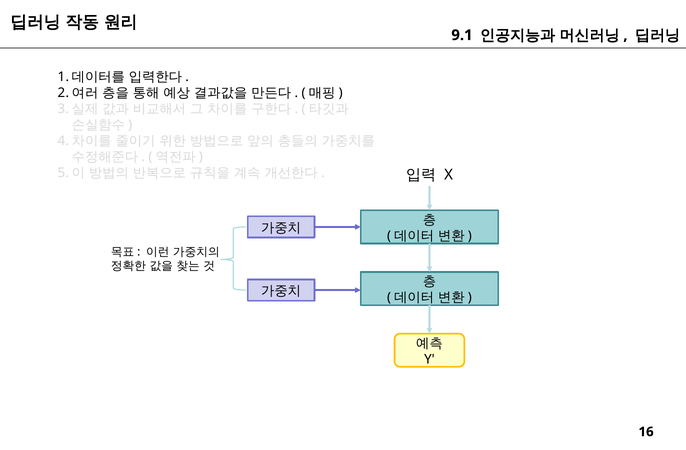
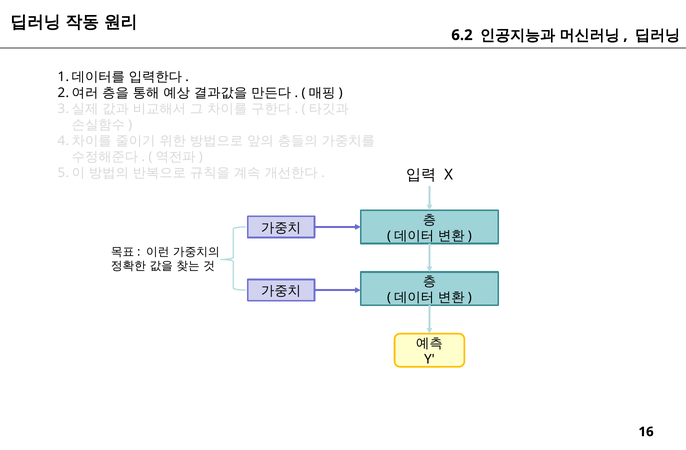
9.1: 9.1 -> 6.2
